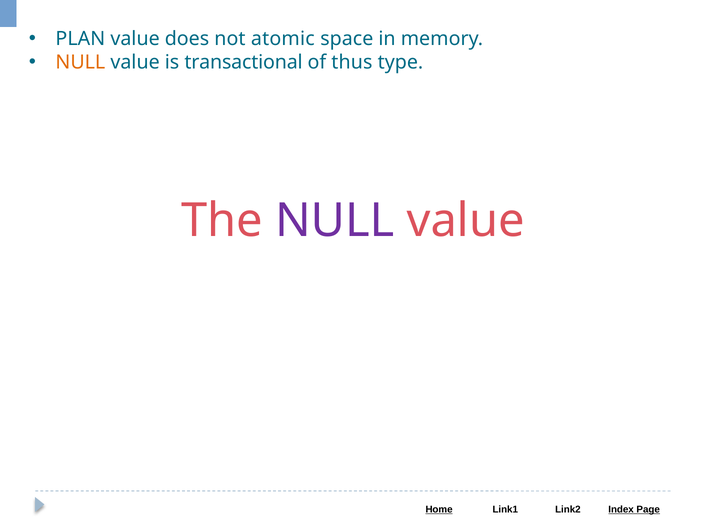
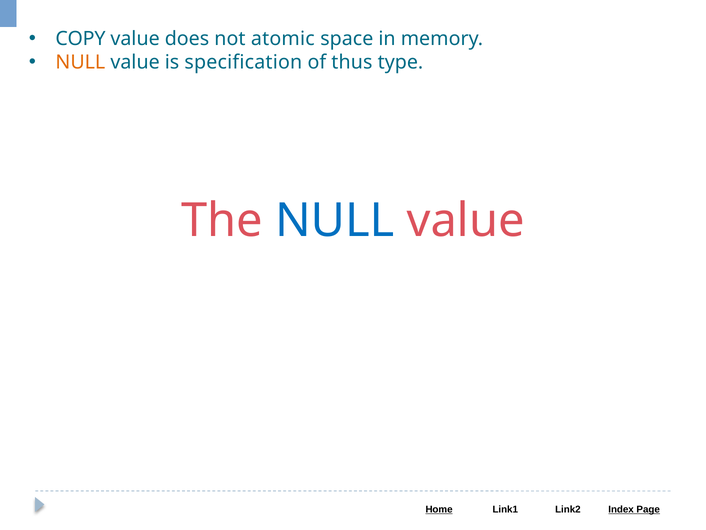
PLAN: PLAN -> COPY
transactional: transactional -> specification
NULL at (335, 221) colour: purple -> blue
